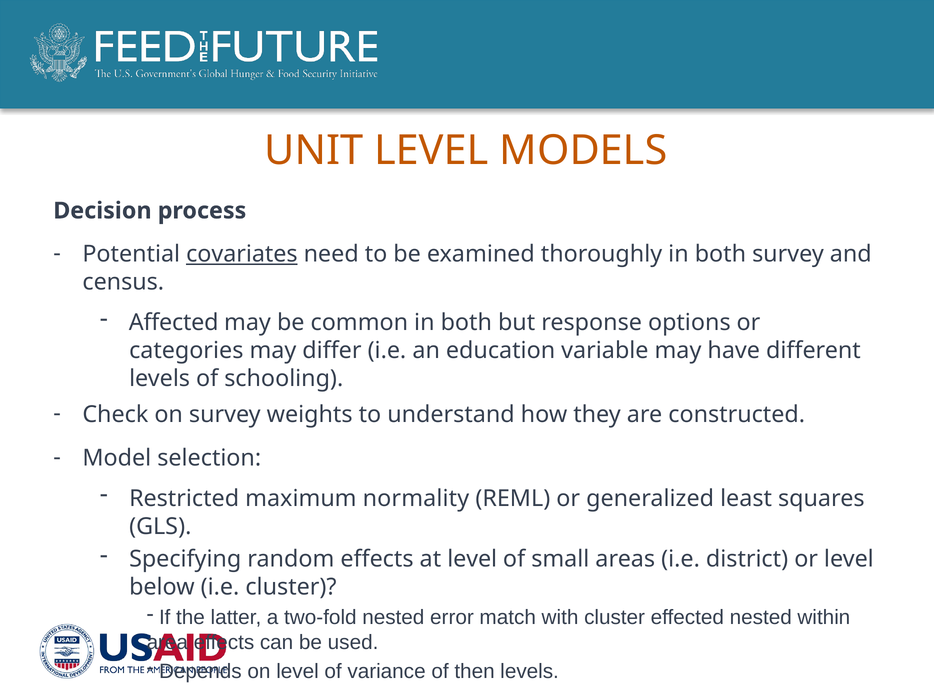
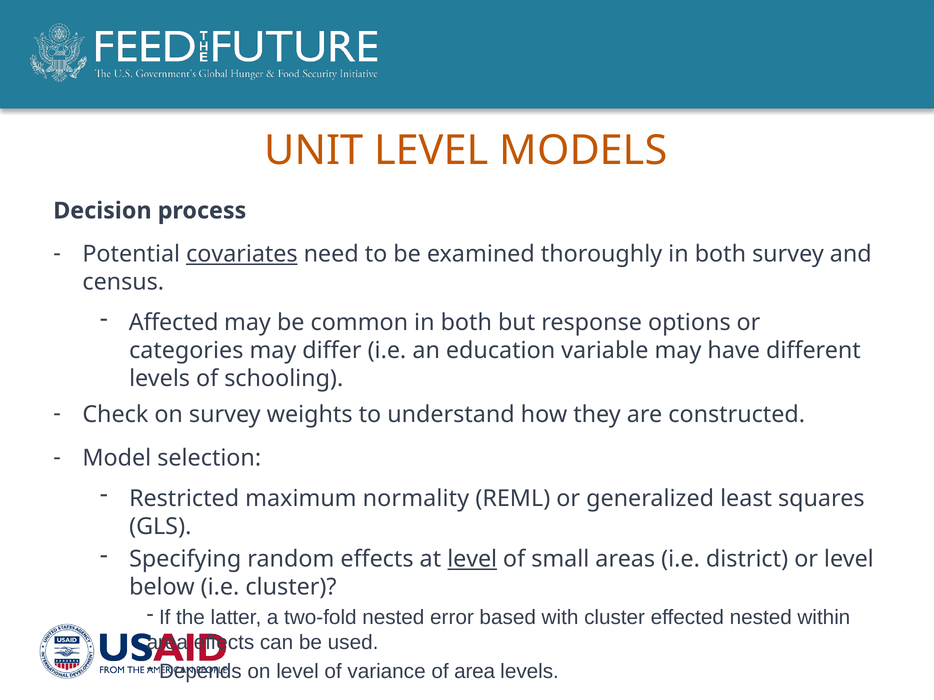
level at (472, 560) underline: none -> present
match: match -> based
of then: then -> area
